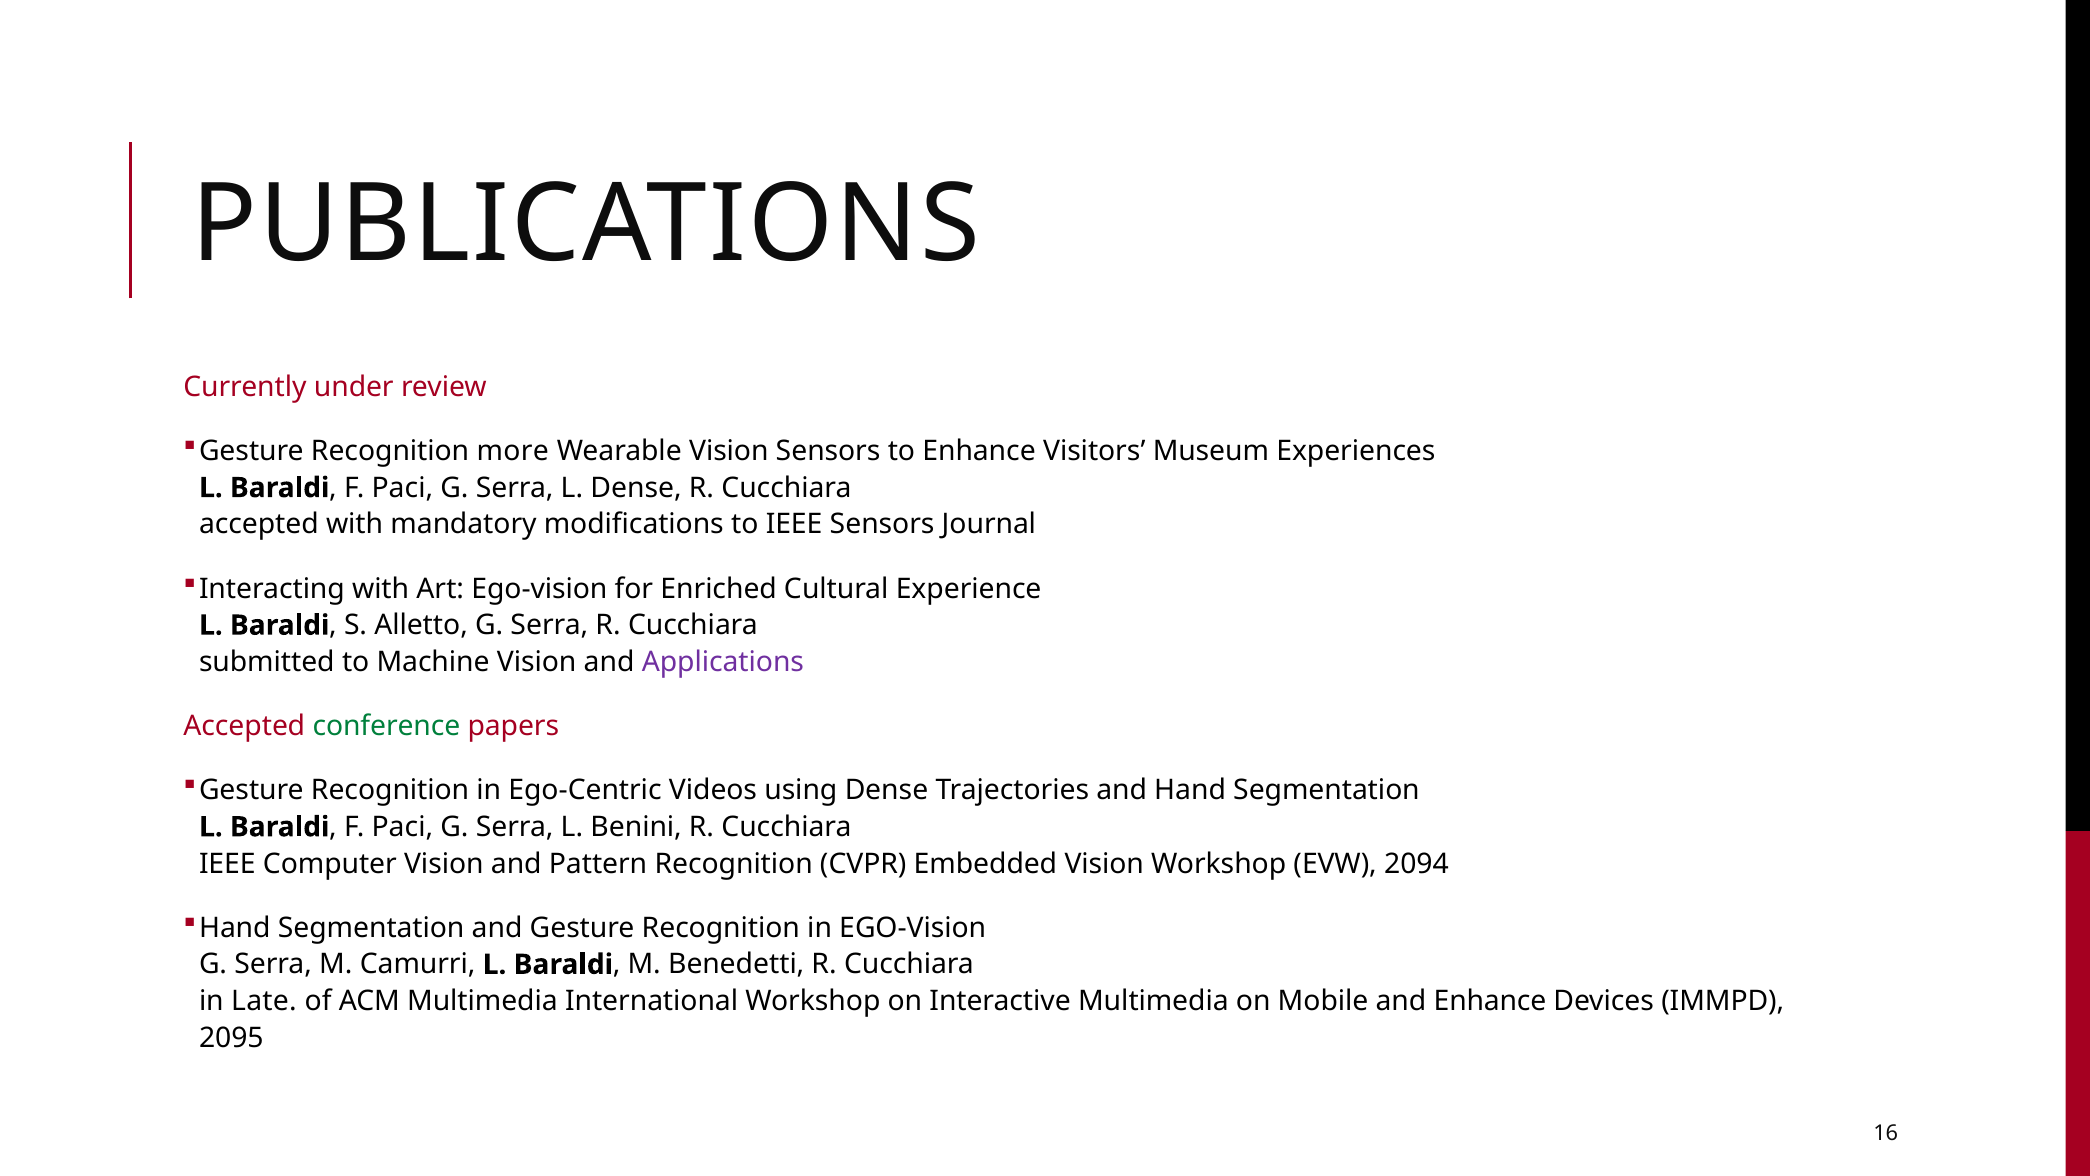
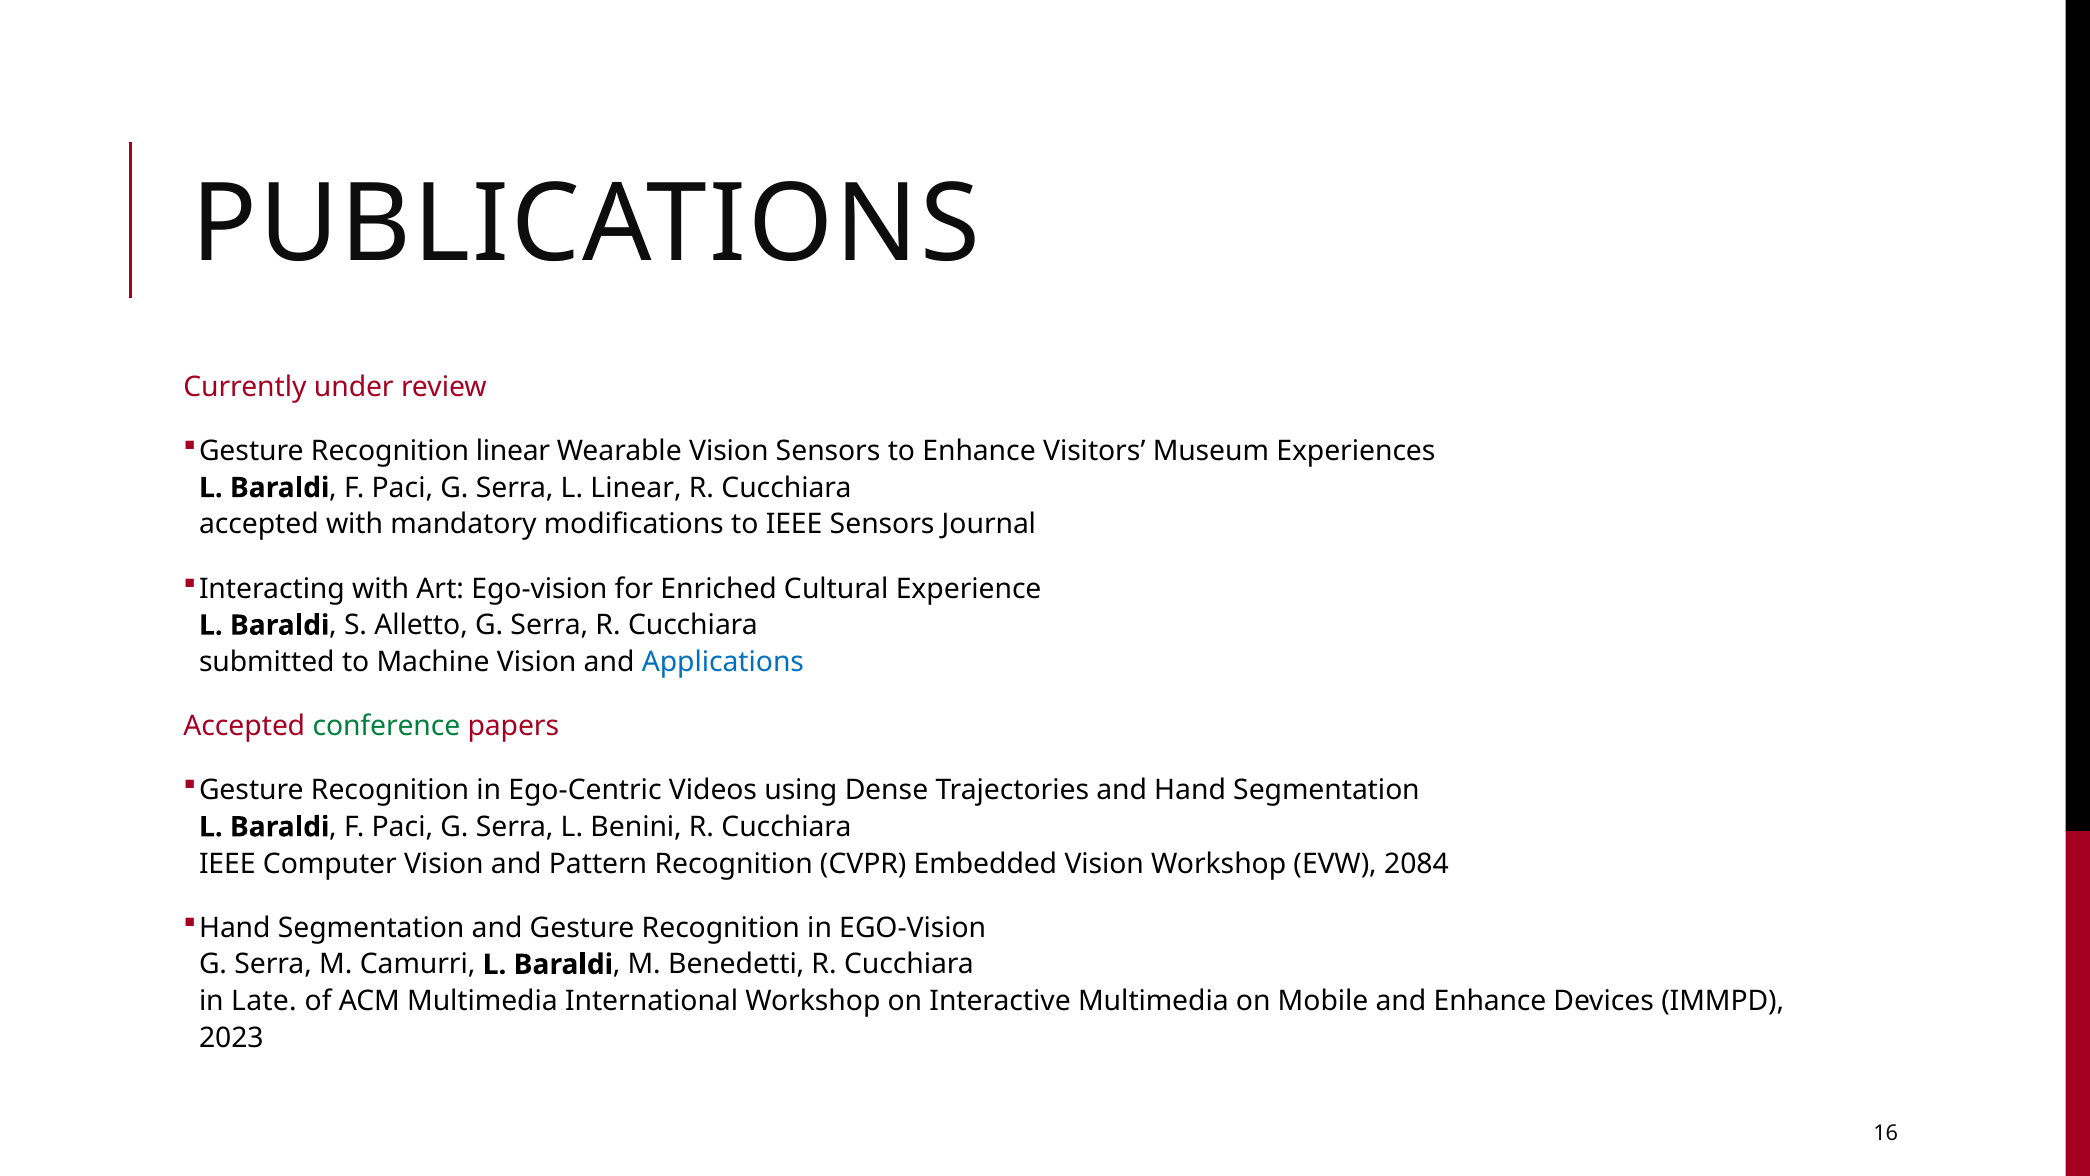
Recognition more: more -> linear
L Dense: Dense -> Linear
Applications colour: purple -> blue
2094: 2094 -> 2084
2095: 2095 -> 2023
